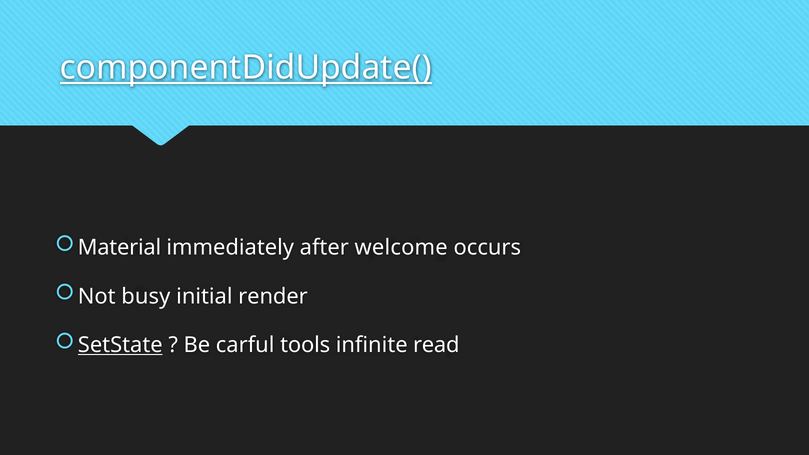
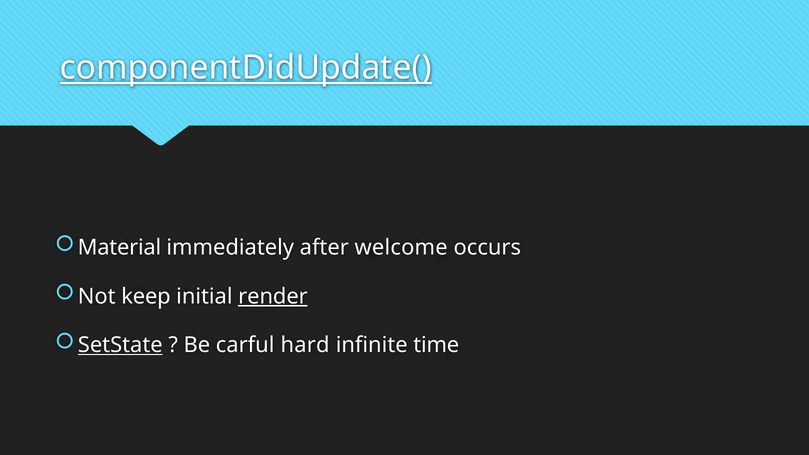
busy: busy -> keep
render underline: none -> present
tools: tools -> hard
read: read -> time
